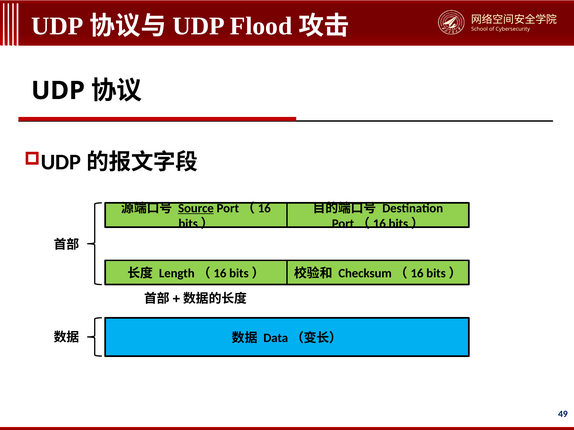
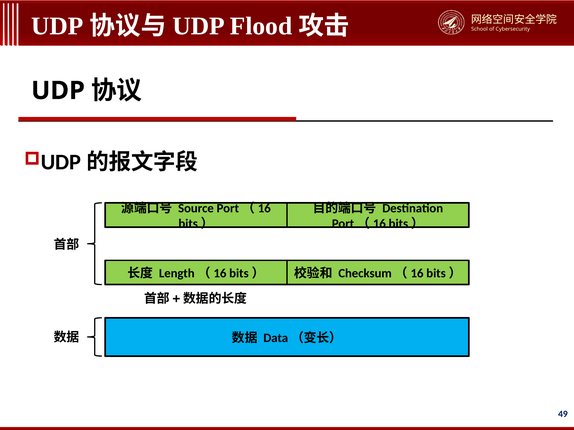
Source underline: present -> none
